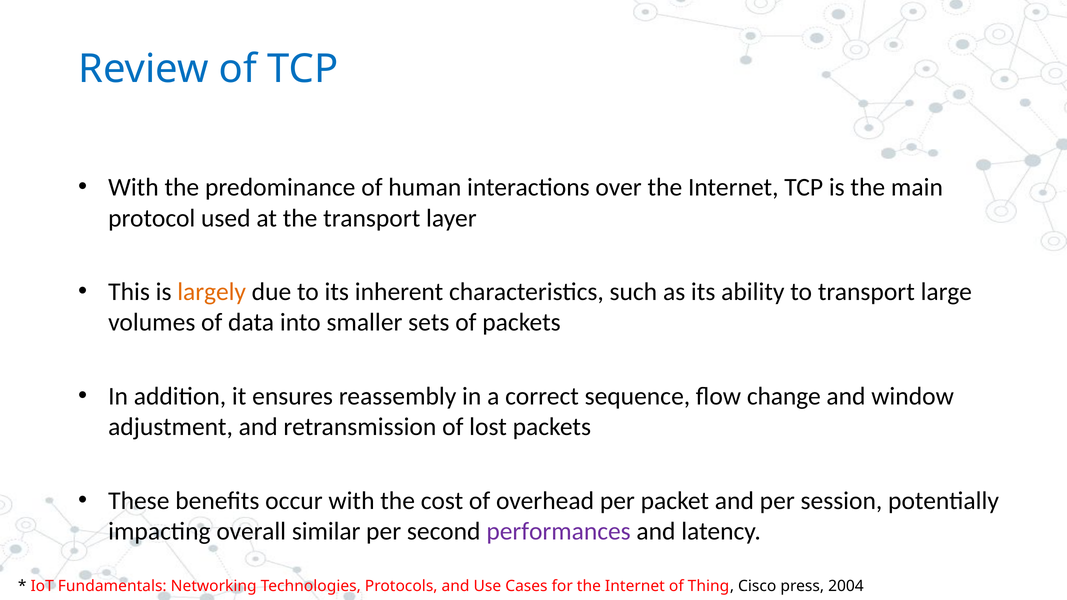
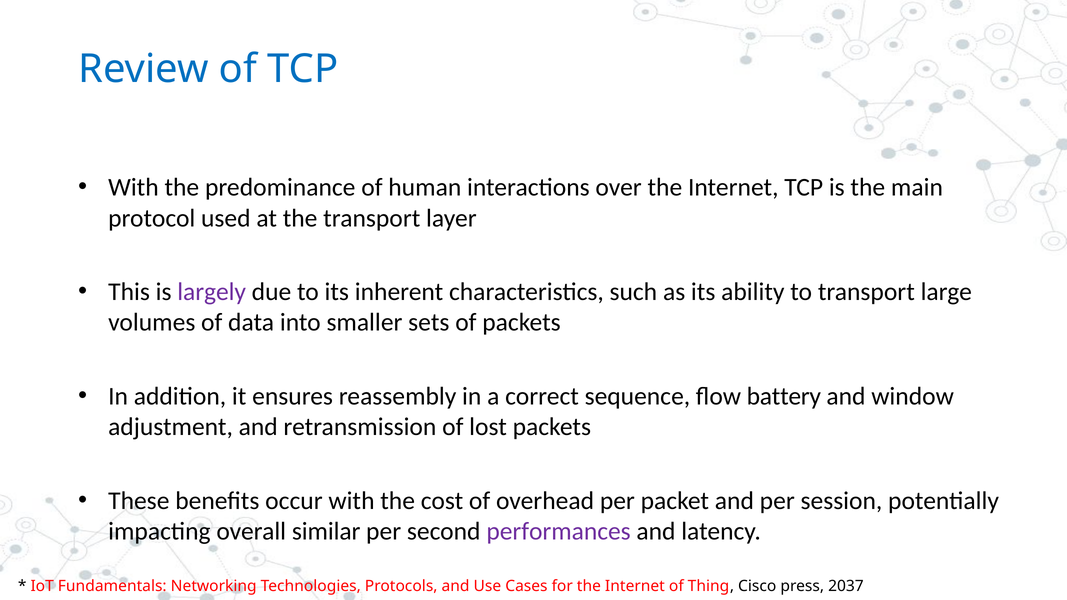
largely colour: orange -> purple
change: change -> battery
2004: 2004 -> 2037
